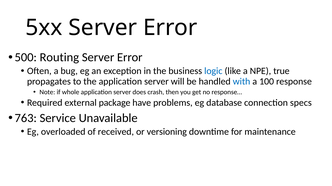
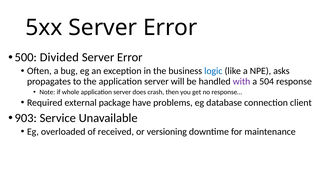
Routing: Routing -> Divided
true: true -> asks
with colour: blue -> purple
100: 100 -> 504
specs: specs -> client
763: 763 -> 903
